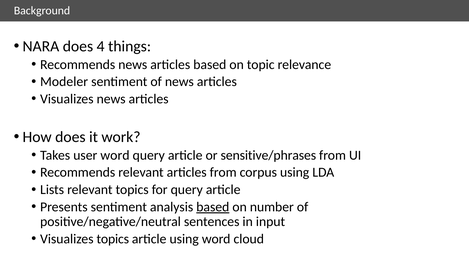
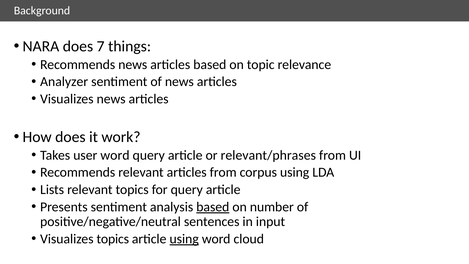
4: 4 -> 7
Modeler: Modeler -> Analyzer
sensitive/phrases: sensitive/phrases -> relevant/phrases
using at (184, 239) underline: none -> present
